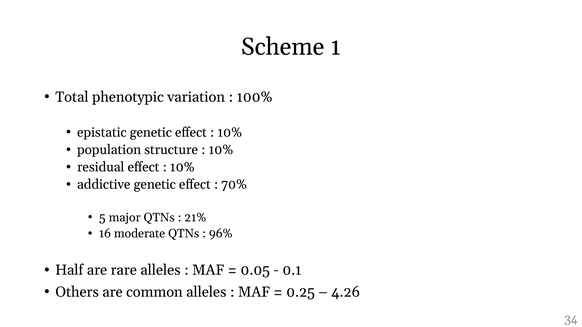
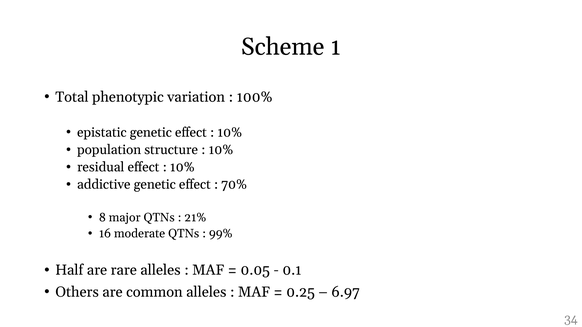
5: 5 -> 8
96%: 96% -> 99%
4.26: 4.26 -> 6.97
